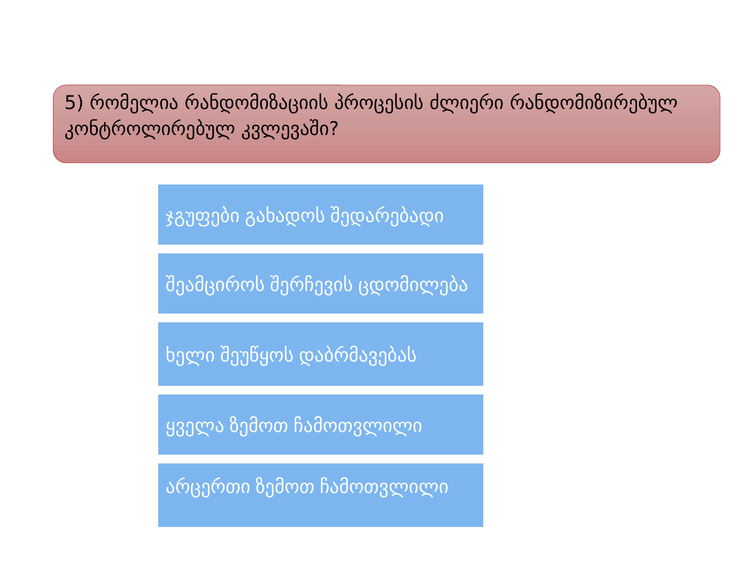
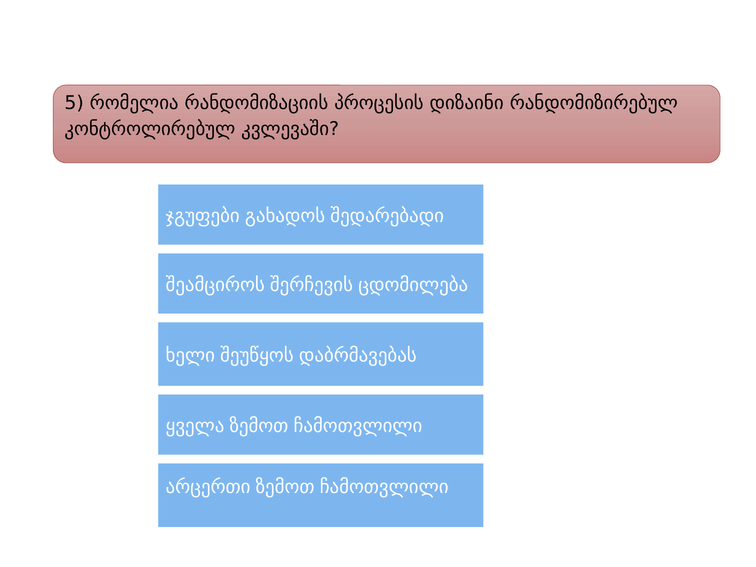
ძლიერი: ძლიერი -> დიზაინი
